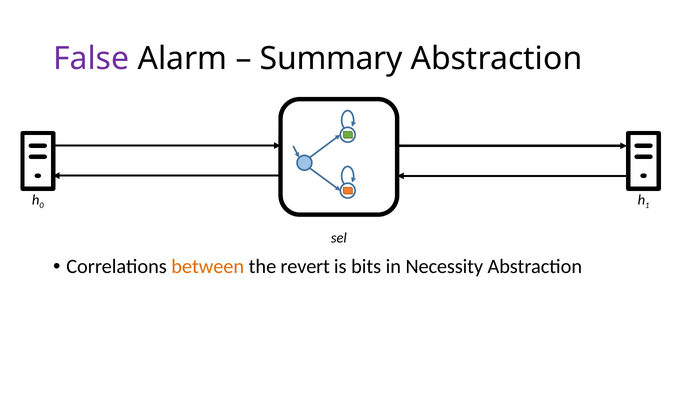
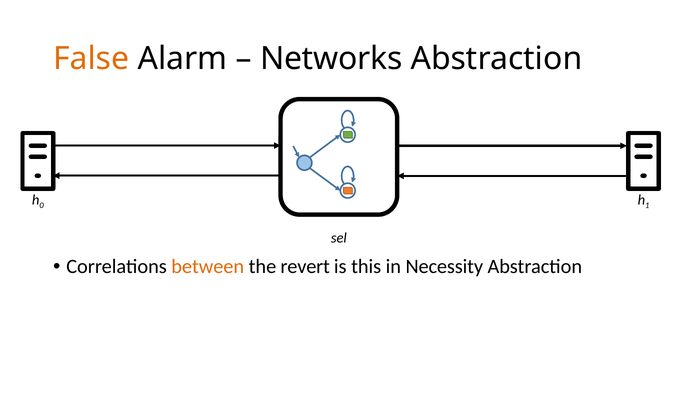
False colour: purple -> orange
Summary: Summary -> Networks
bits: bits -> this
